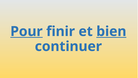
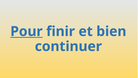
bien underline: present -> none
